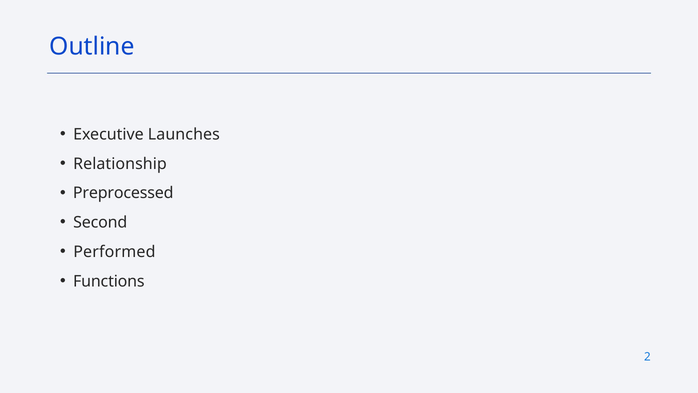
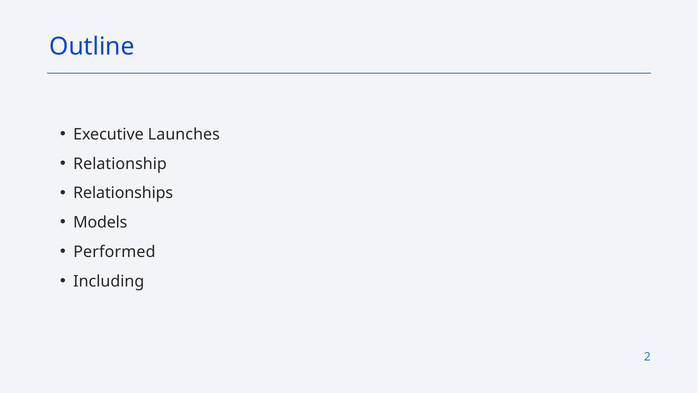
Preprocessed: Preprocessed -> Relationships
Second: Second -> Models
Functions: Functions -> Including
